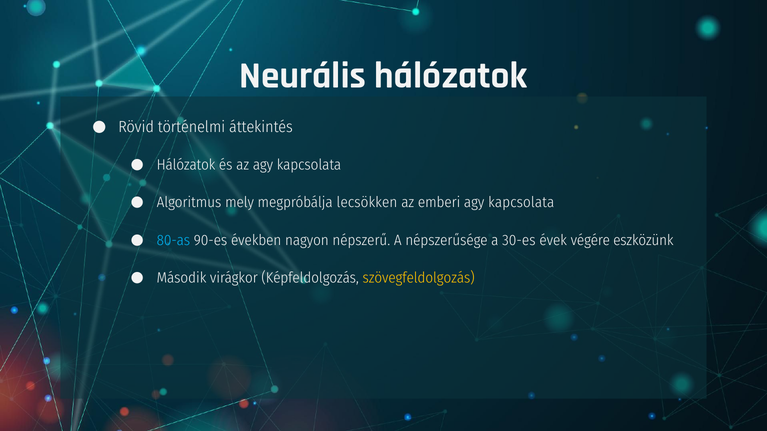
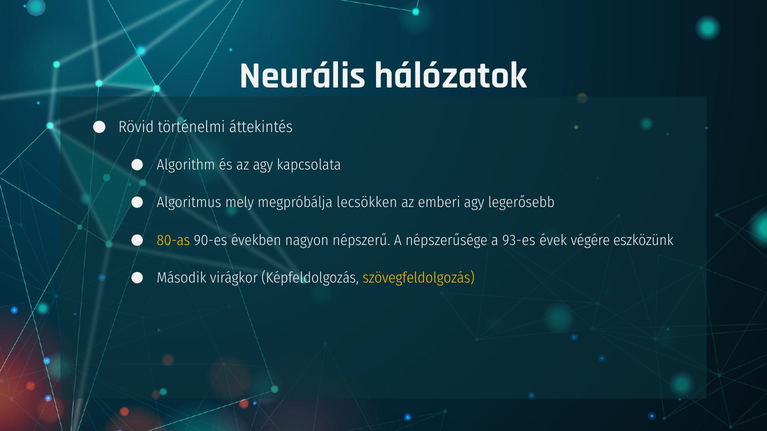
Hálózatok at (186, 165): Hálózatok -> Algorithm
emberi agy kapcsolata: kapcsolata -> legerősebb
80-as colour: light blue -> yellow
30-es: 30-es -> 93-es
